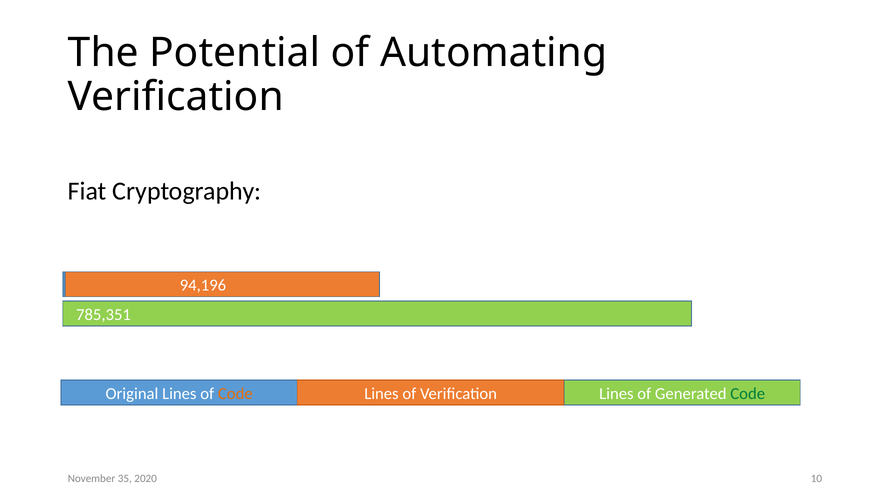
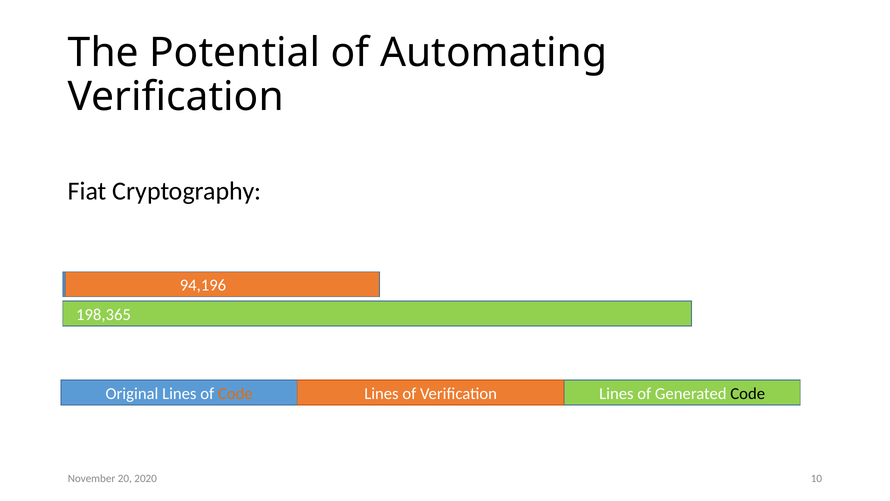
785,351: 785,351 -> 198,365
Code at (748, 393) colour: green -> black
35: 35 -> 20
